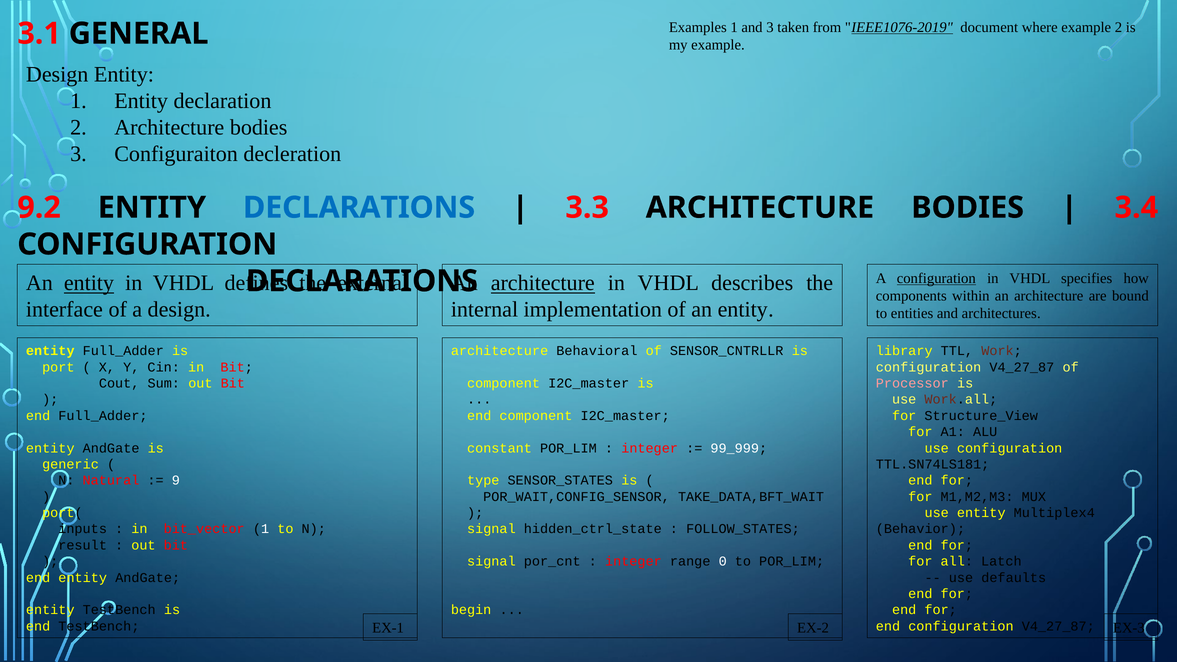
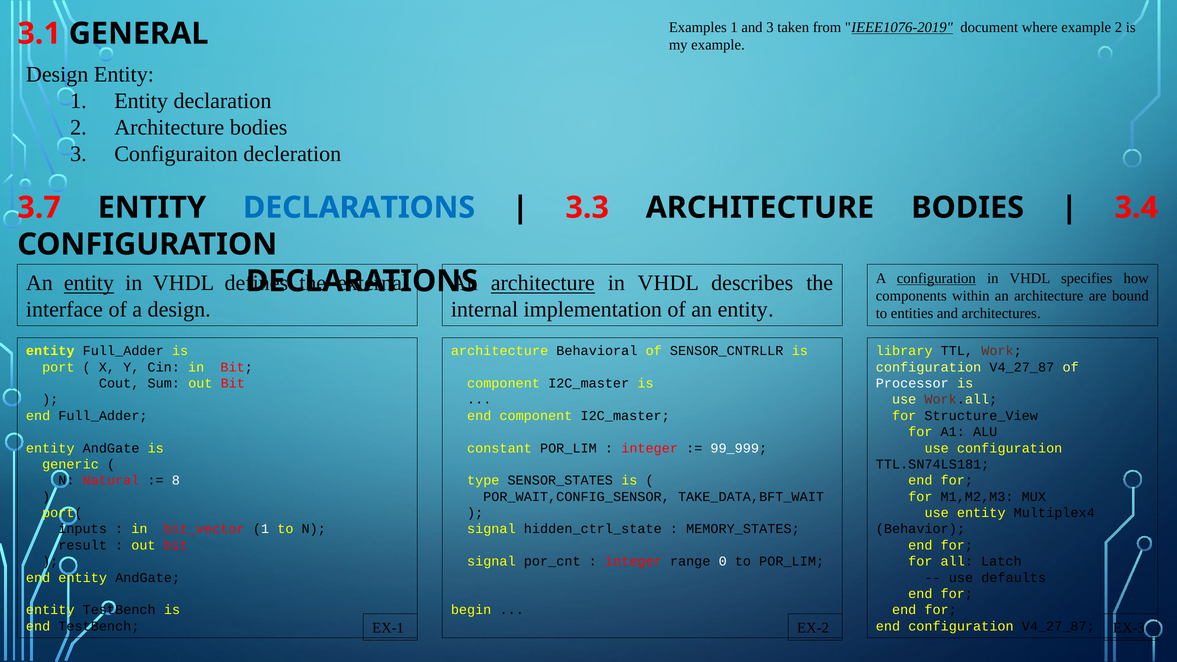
9.2: 9.2 -> 3.7
Processor colour: pink -> white
9: 9 -> 8
FOLLOW_STATES: FOLLOW_STATES -> MEMORY_STATES
